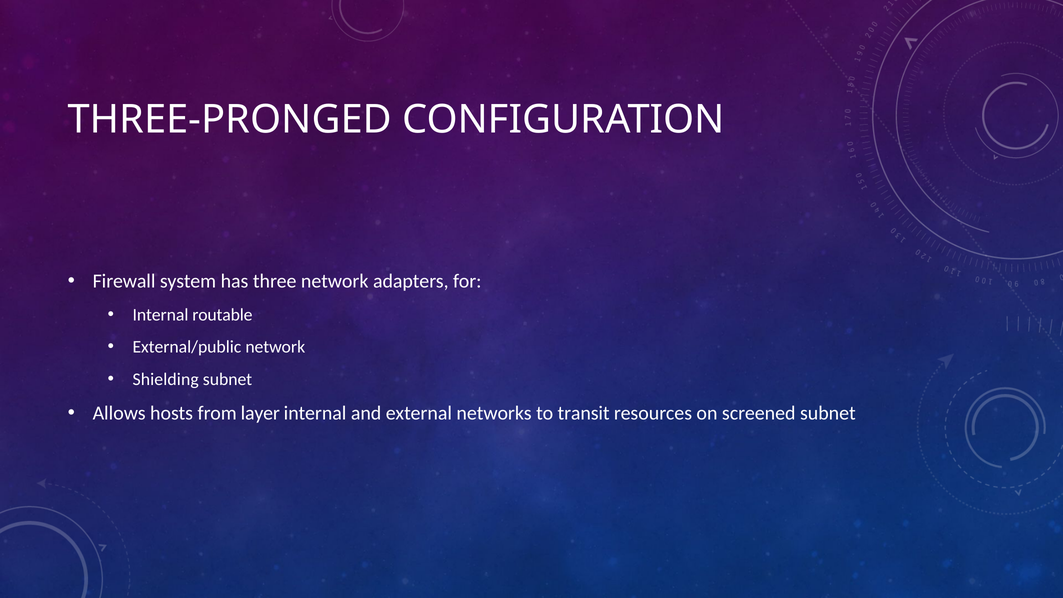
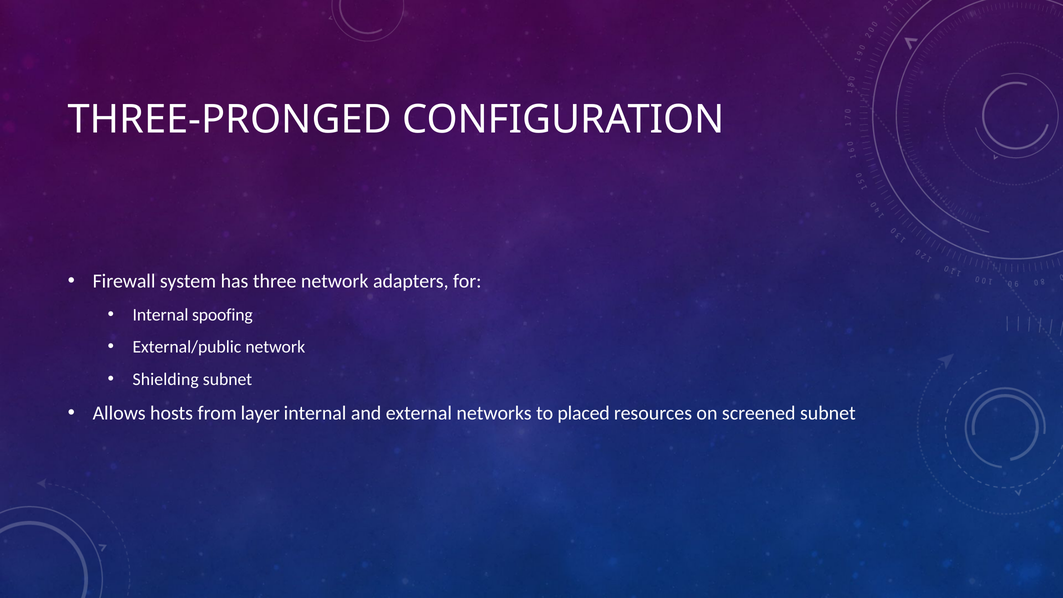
routable: routable -> spoofing
transit: transit -> placed
